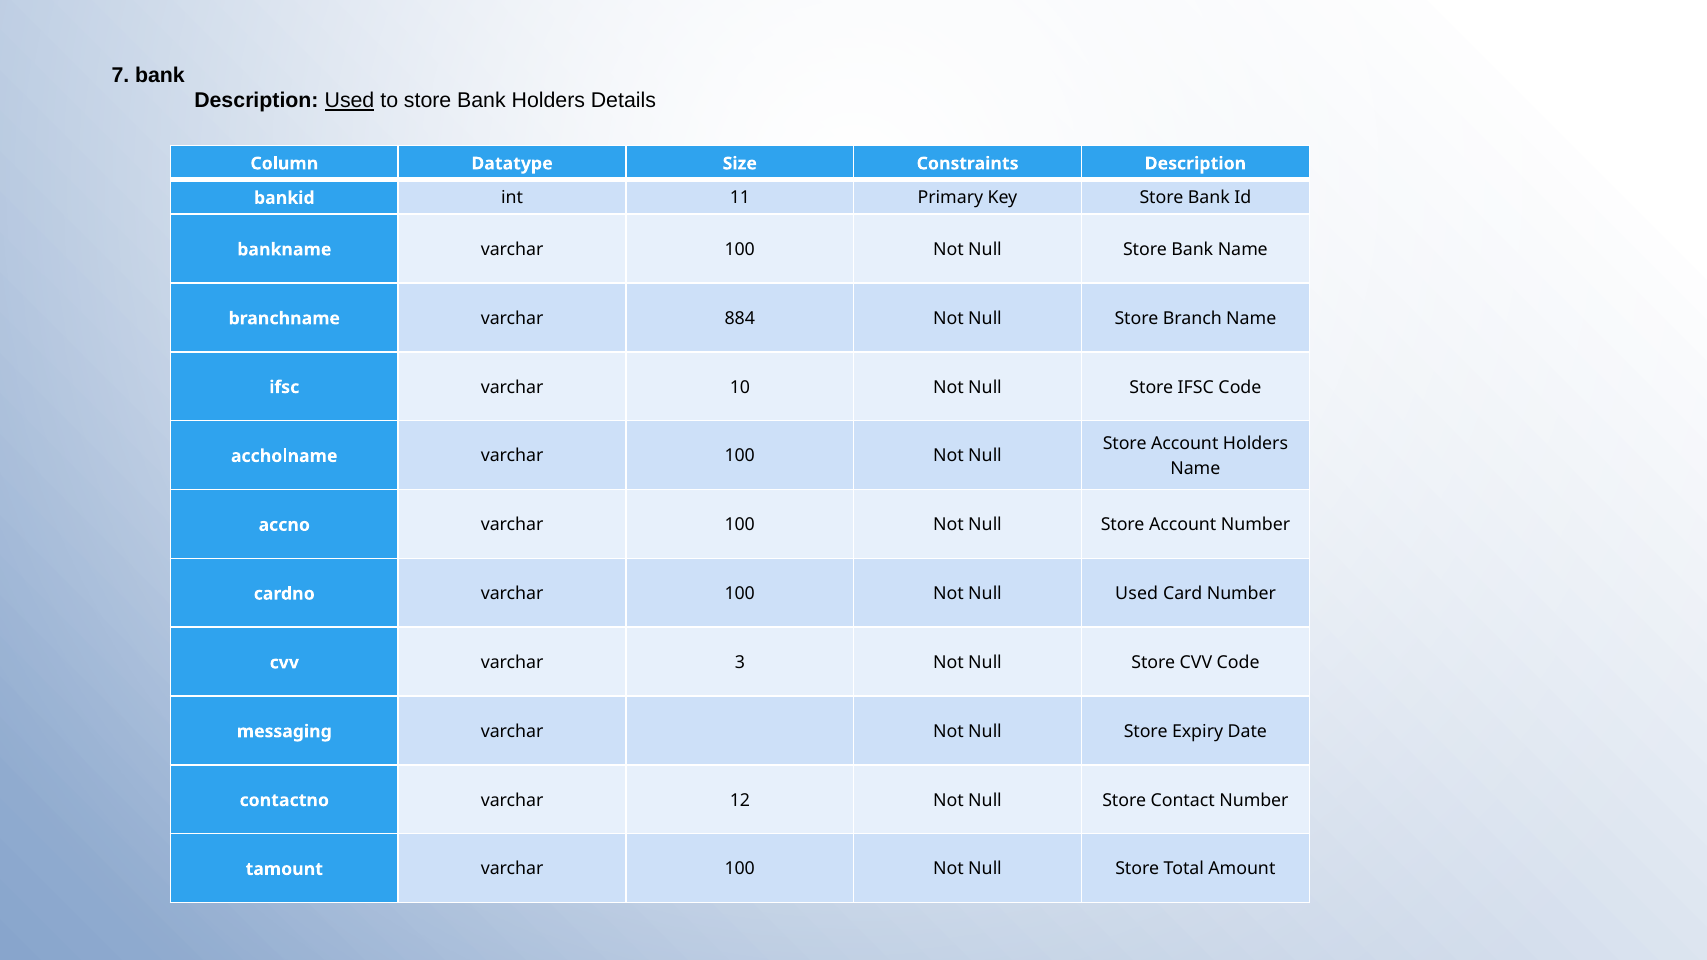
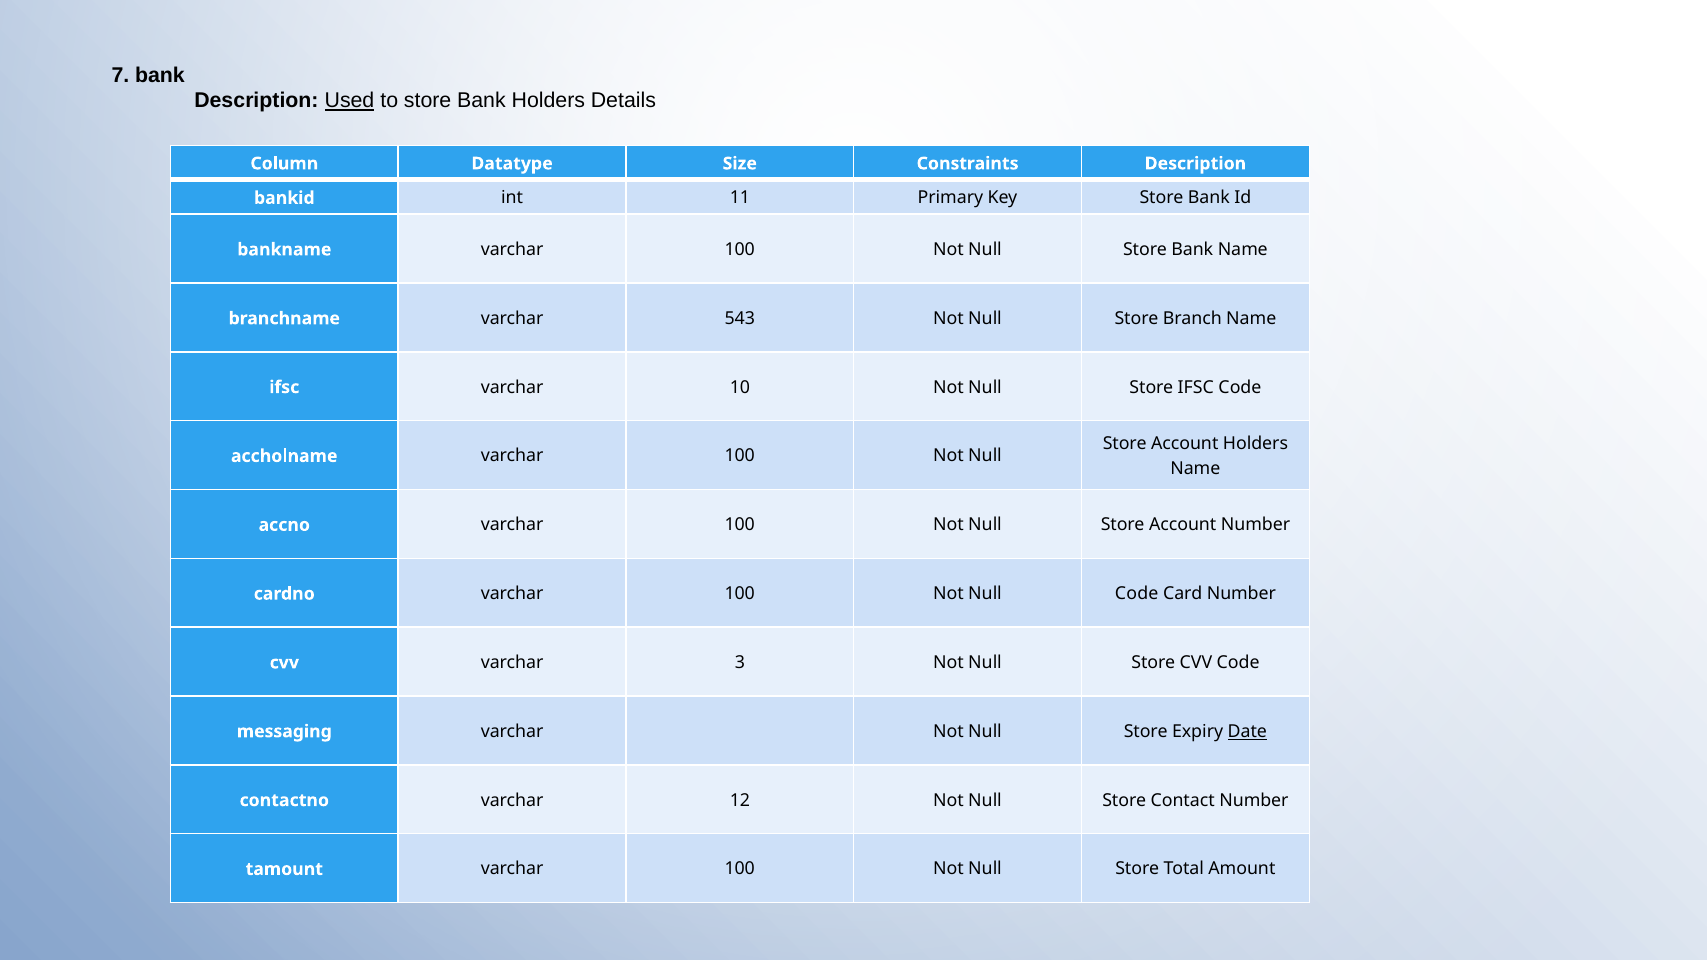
884: 884 -> 543
Null Used: Used -> Code
Date underline: none -> present
